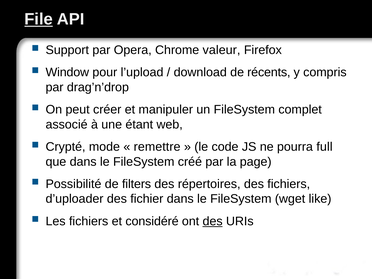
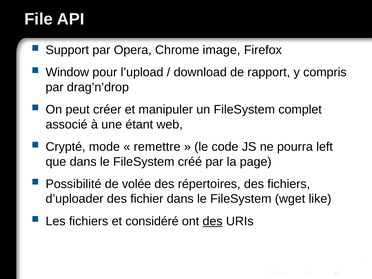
File underline: present -> none
valeur: valeur -> image
récents: récents -> rapport
full: full -> left
filters: filters -> volée
